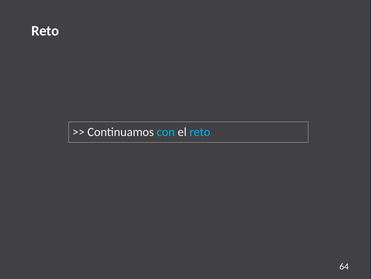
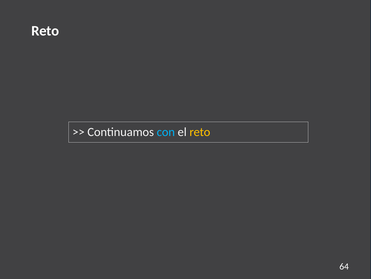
reto at (200, 132) colour: light blue -> yellow
